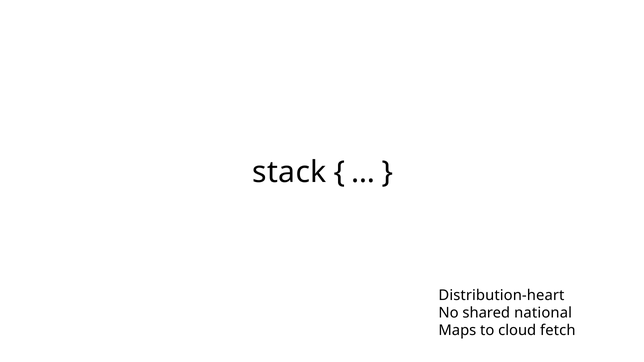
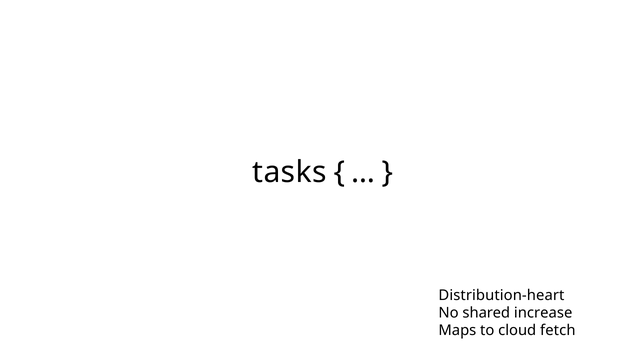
stack: stack -> tasks
national: national -> increase
